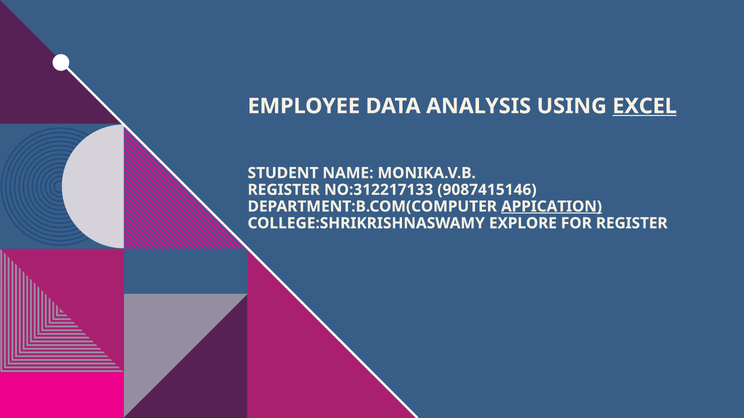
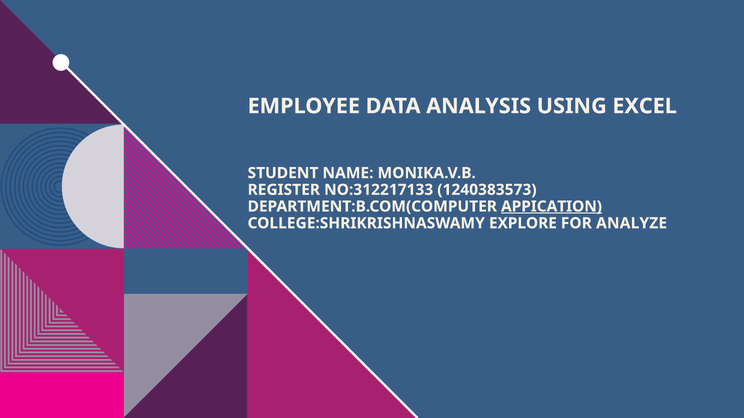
EXCEL underline: present -> none
9087415146: 9087415146 -> 1240383573
FOR REGISTER: REGISTER -> ANALYZE
